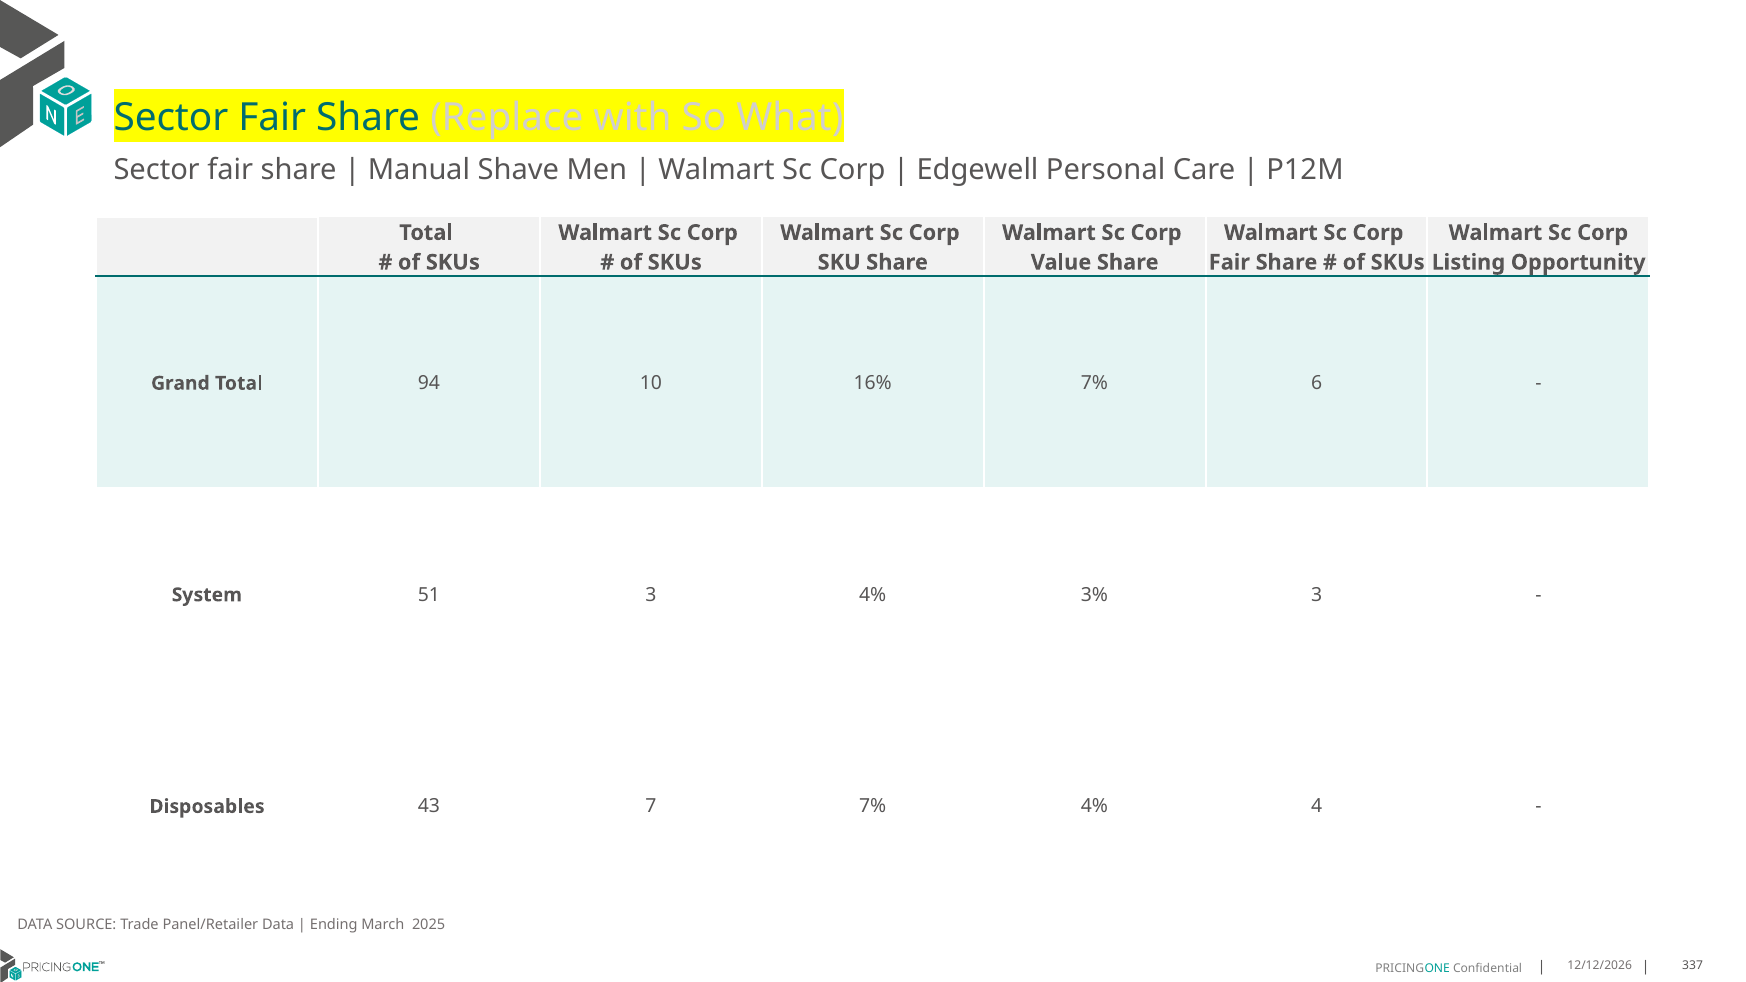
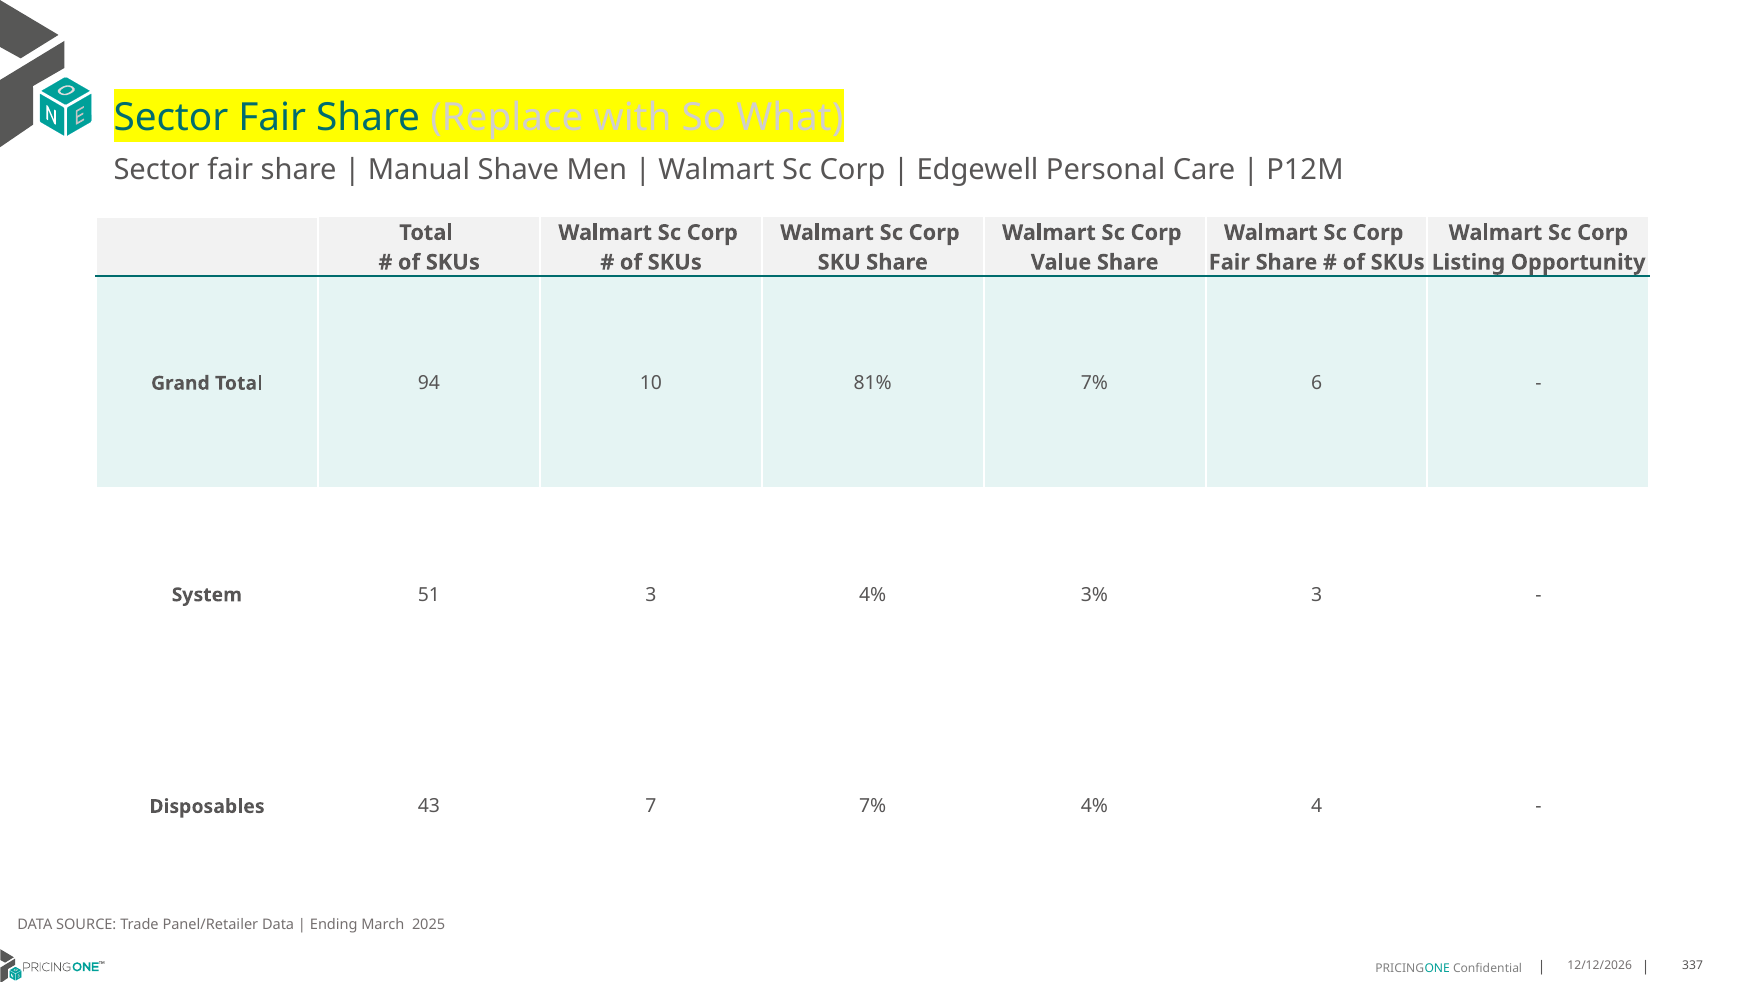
16%: 16% -> 81%
